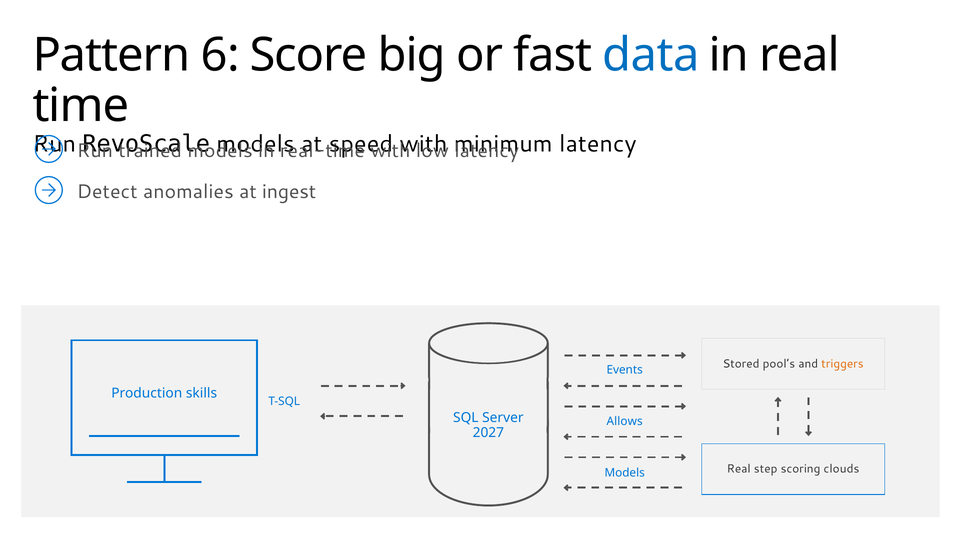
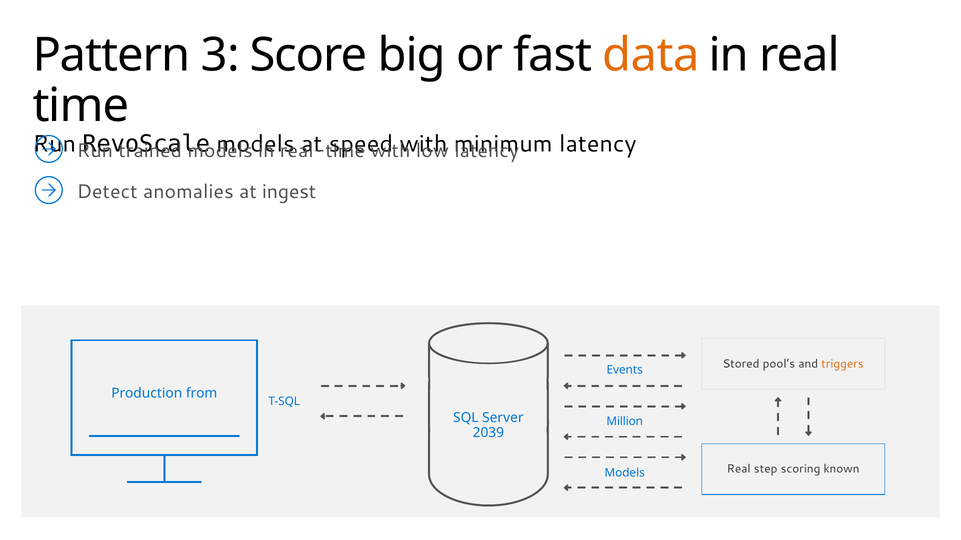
6: 6 -> 3
data colour: blue -> orange
skills: skills -> from
Allows: Allows -> Million
2027: 2027 -> 2039
clouds: clouds -> known
